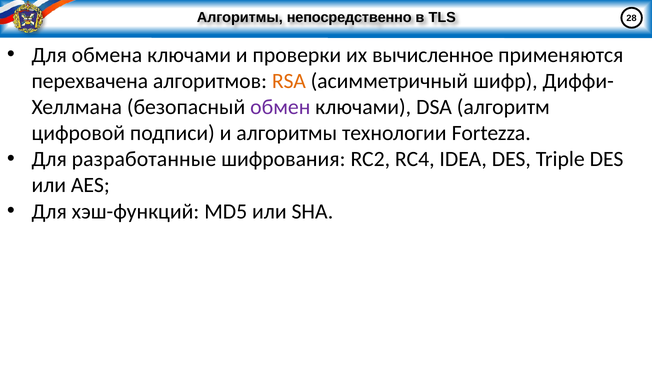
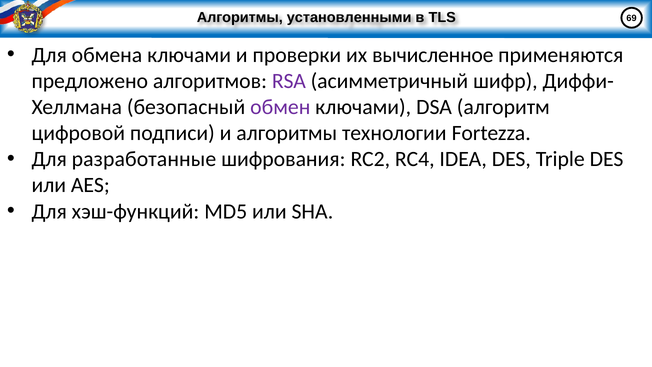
непосредственно: непосредственно -> установленными
28: 28 -> 69
перехвачена: перехвачена -> предложено
RSA colour: orange -> purple
